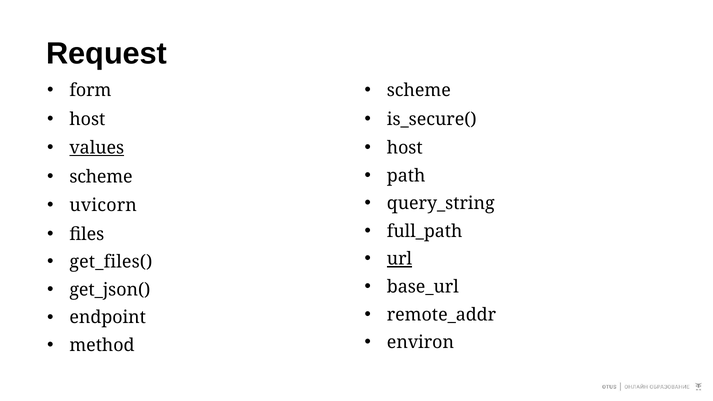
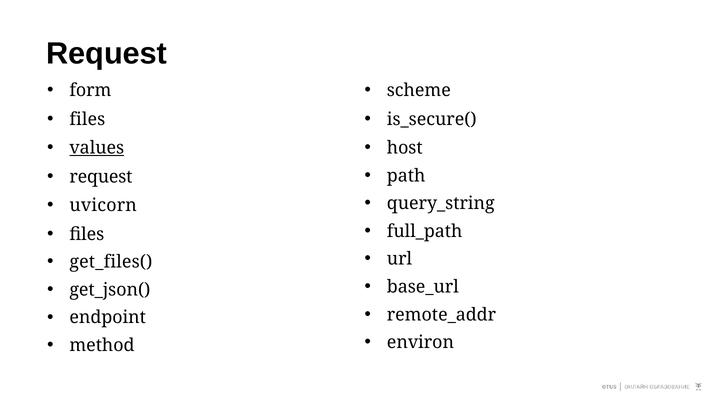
host at (87, 119): host -> files
scheme at (101, 177): scheme -> request
url underline: present -> none
